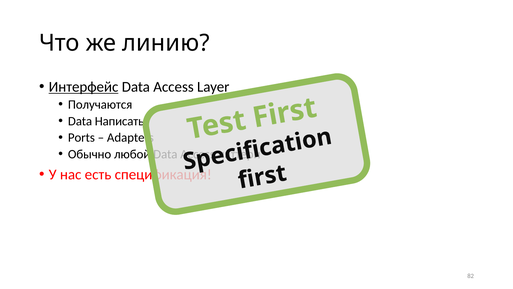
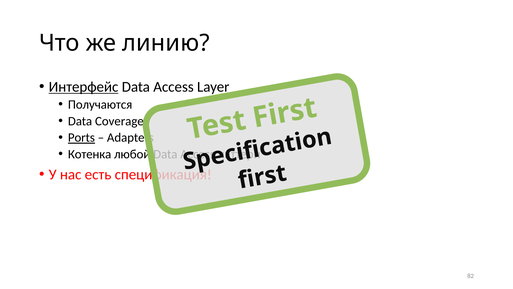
Написать: Написать -> Coverage
Ports underline: none -> present
Обычно: Обычно -> Котенка
